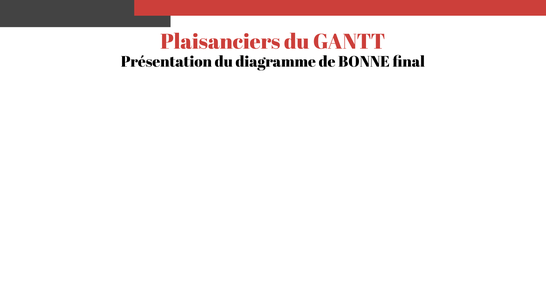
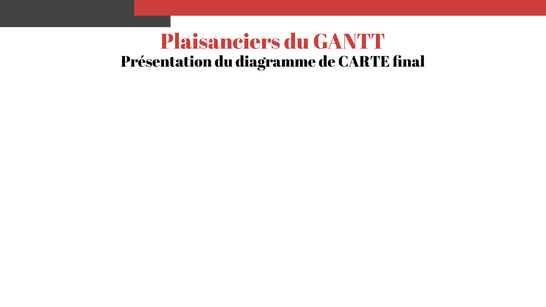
BONNE: BONNE -> CARTE
